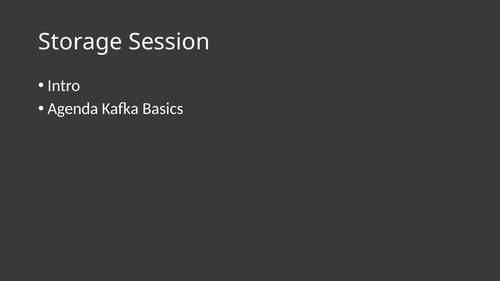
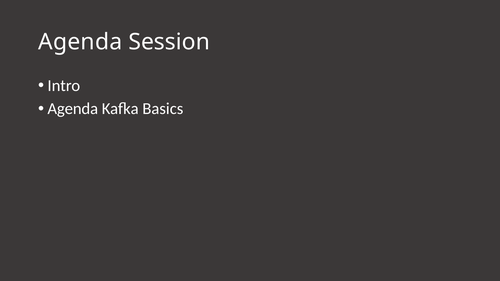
Storage at (80, 42): Storage -> Agenda
